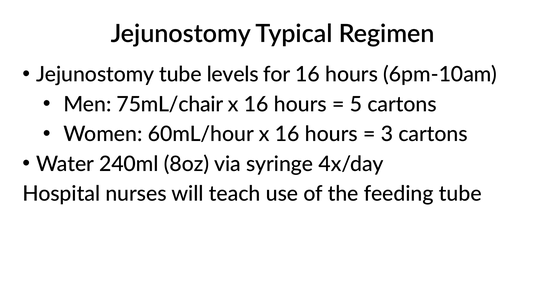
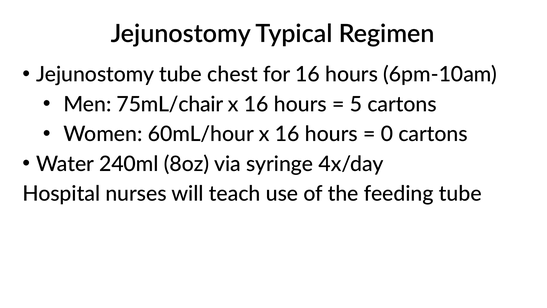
levels: levels -> chest
3: 3 -> 0
